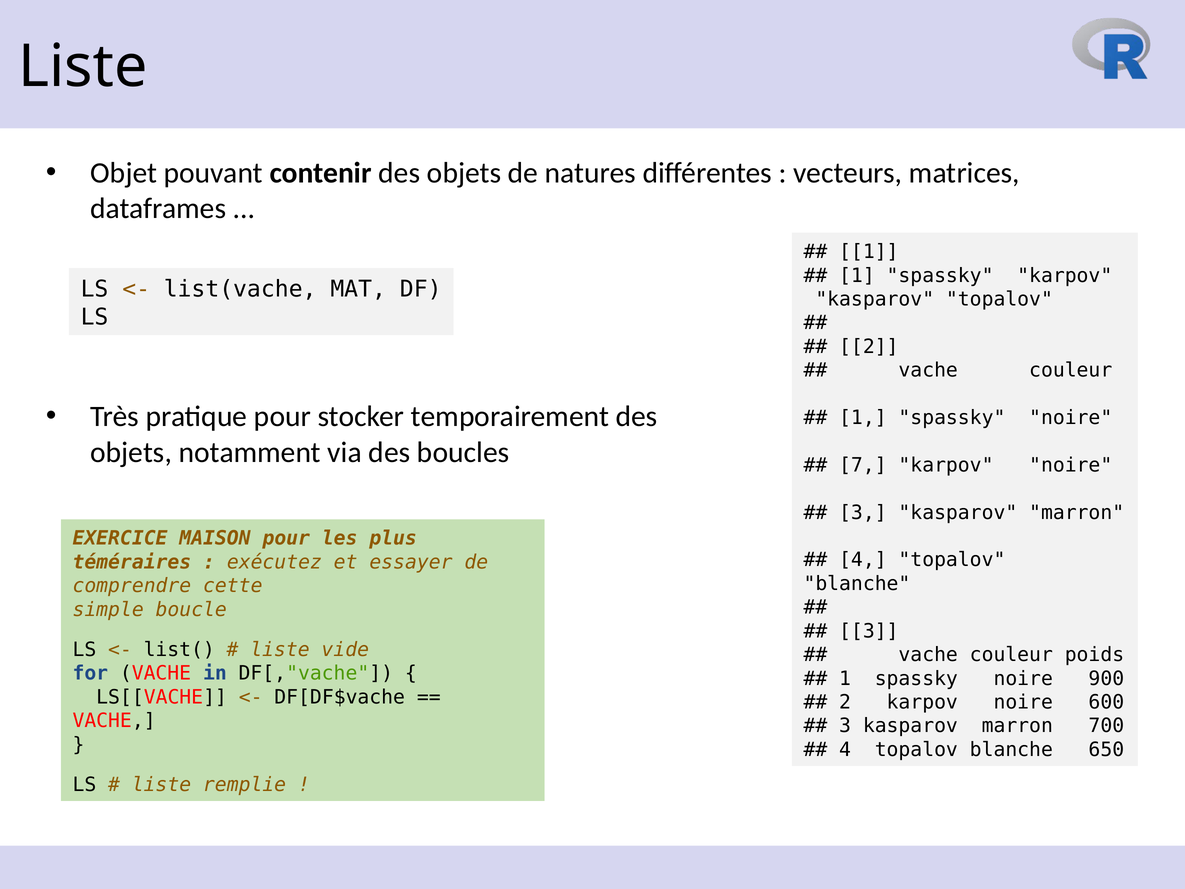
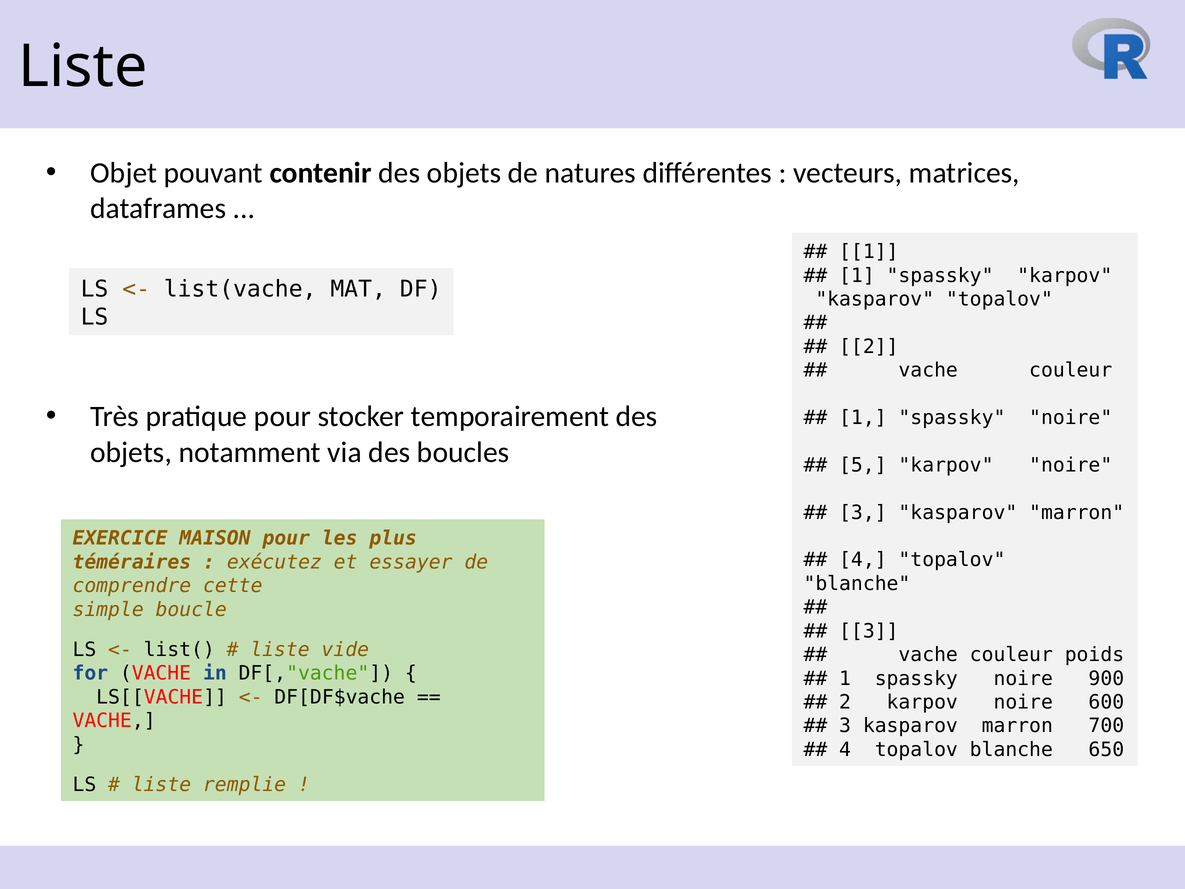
7: 7 -> 5
